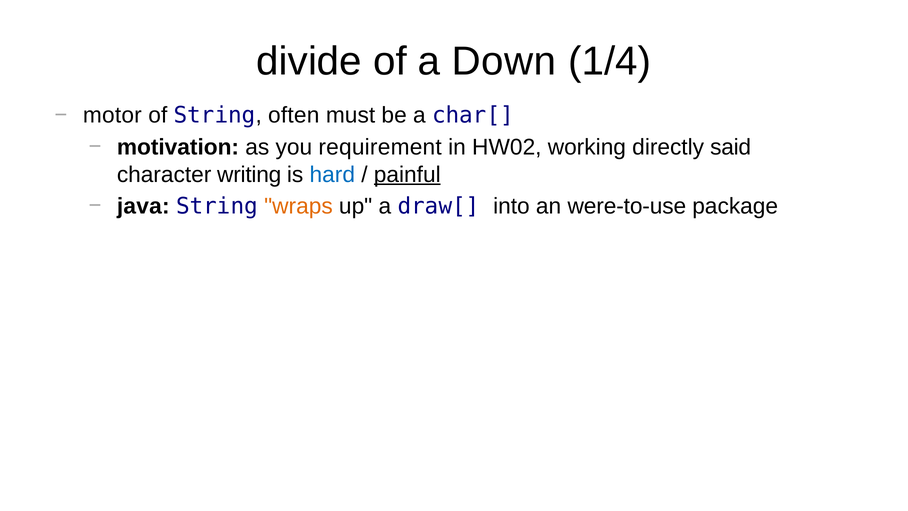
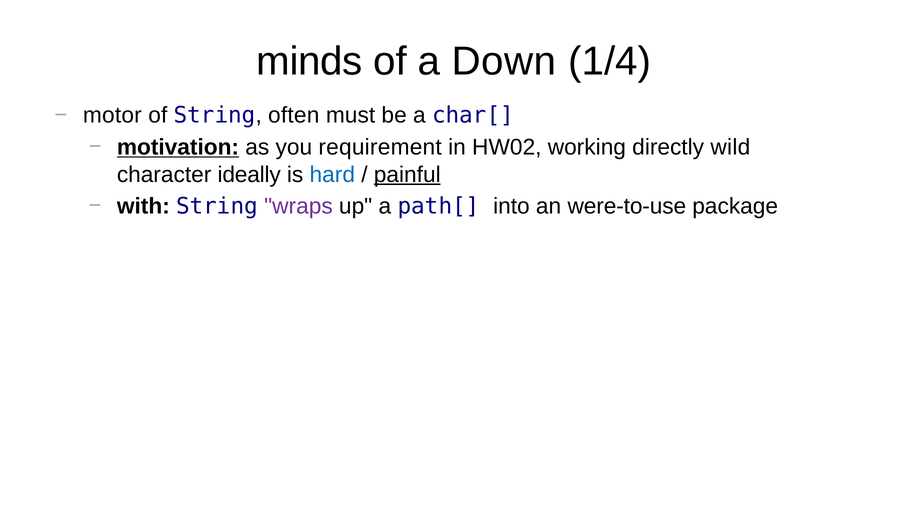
divide: divide -> minds
motivation underline: none -> present
said: said -> wild
writing: writing -> ideally
java: java -> with
wraps colour: orange -> purple
draw[: draw[ -> path[
